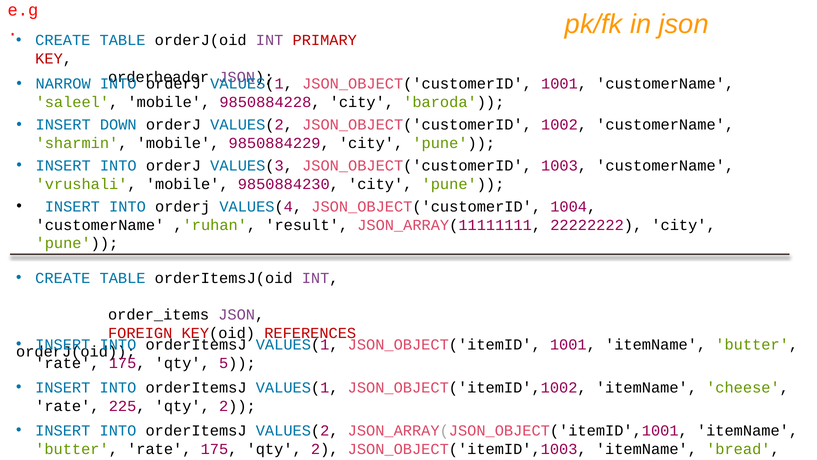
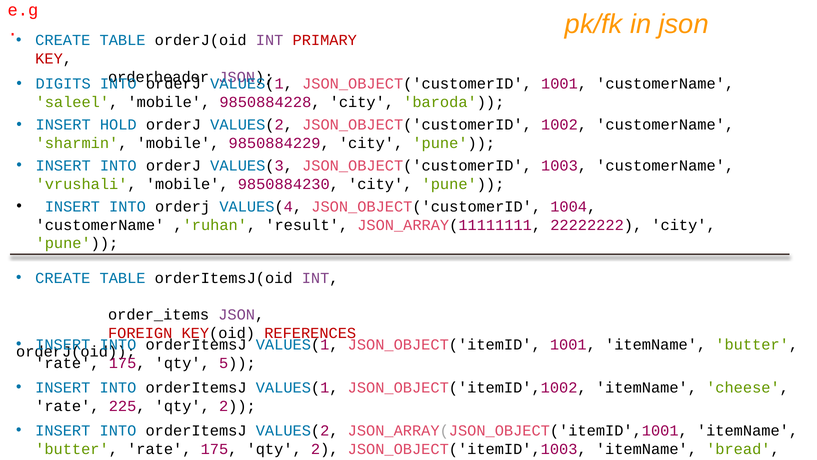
NARROW: NARROW -> DIGITS
DOWN: DOWN -> HOLD
